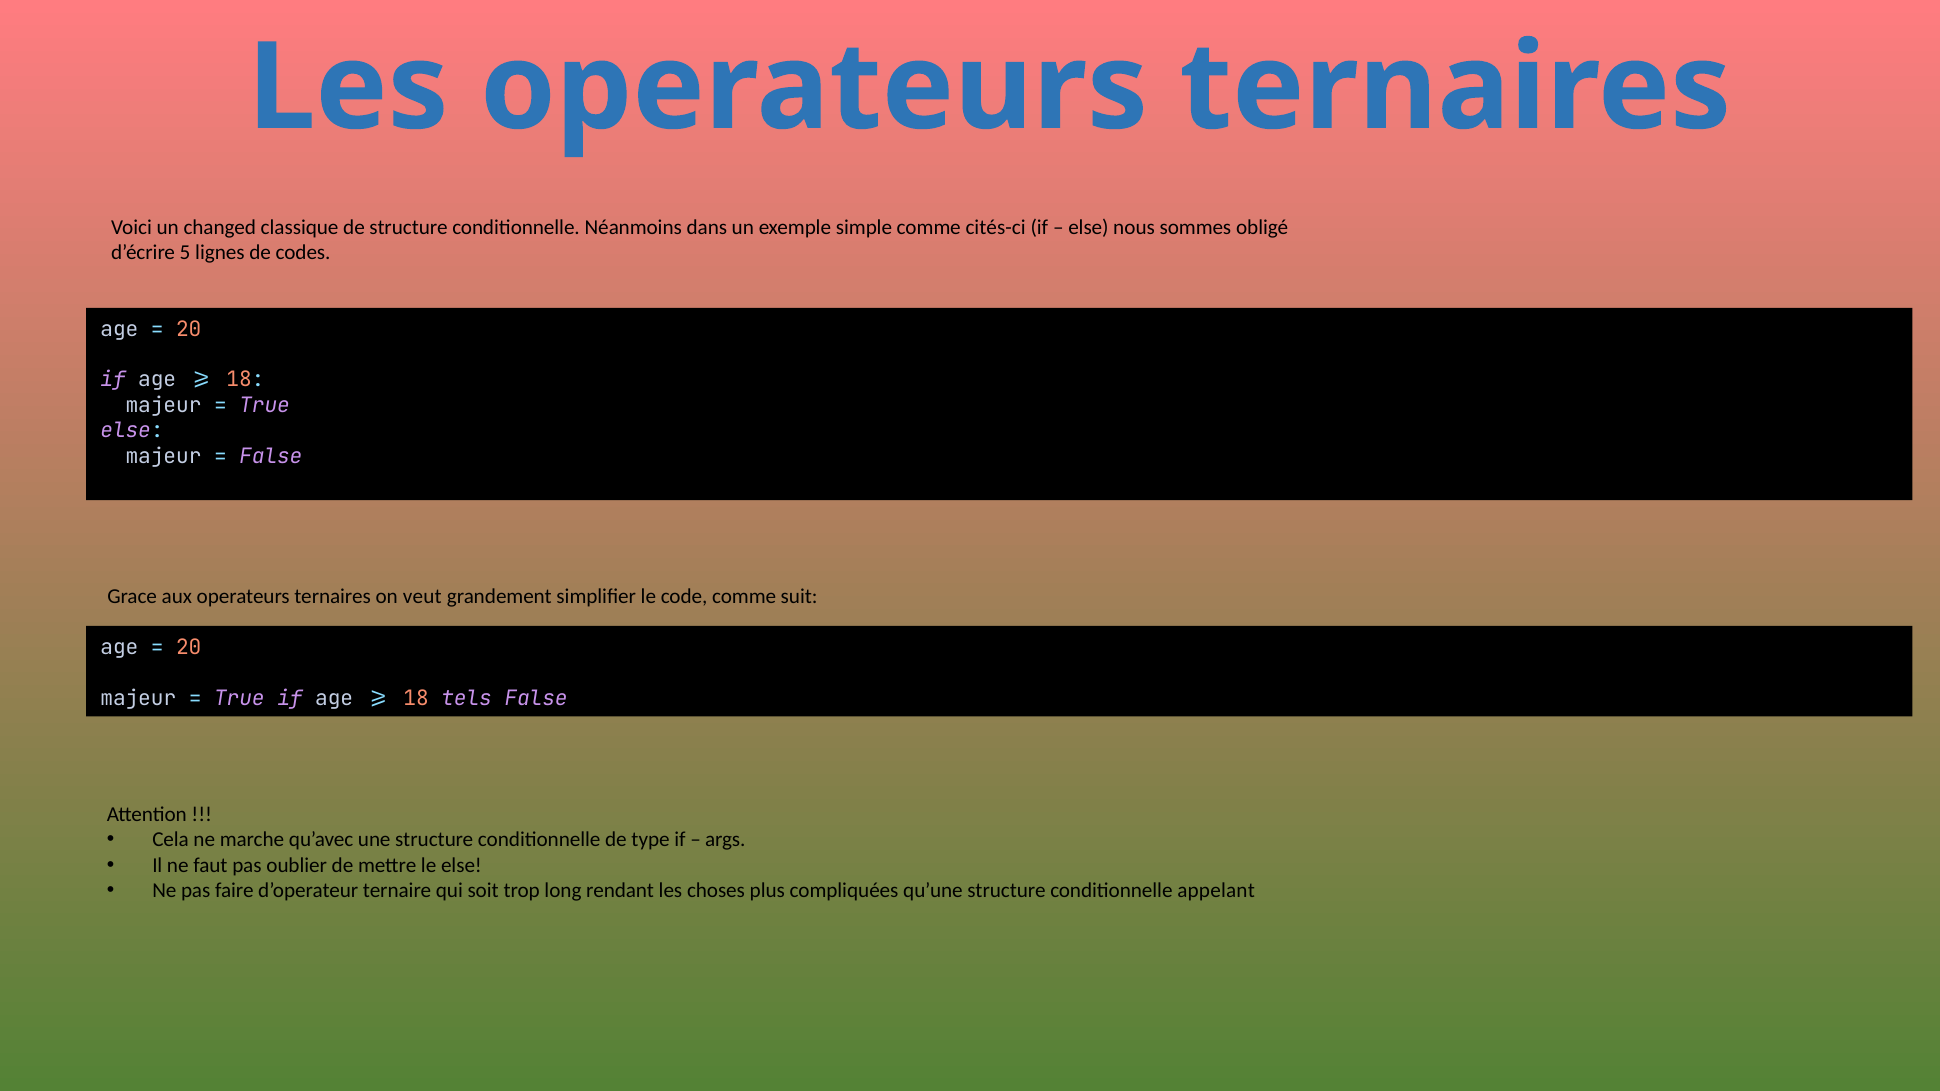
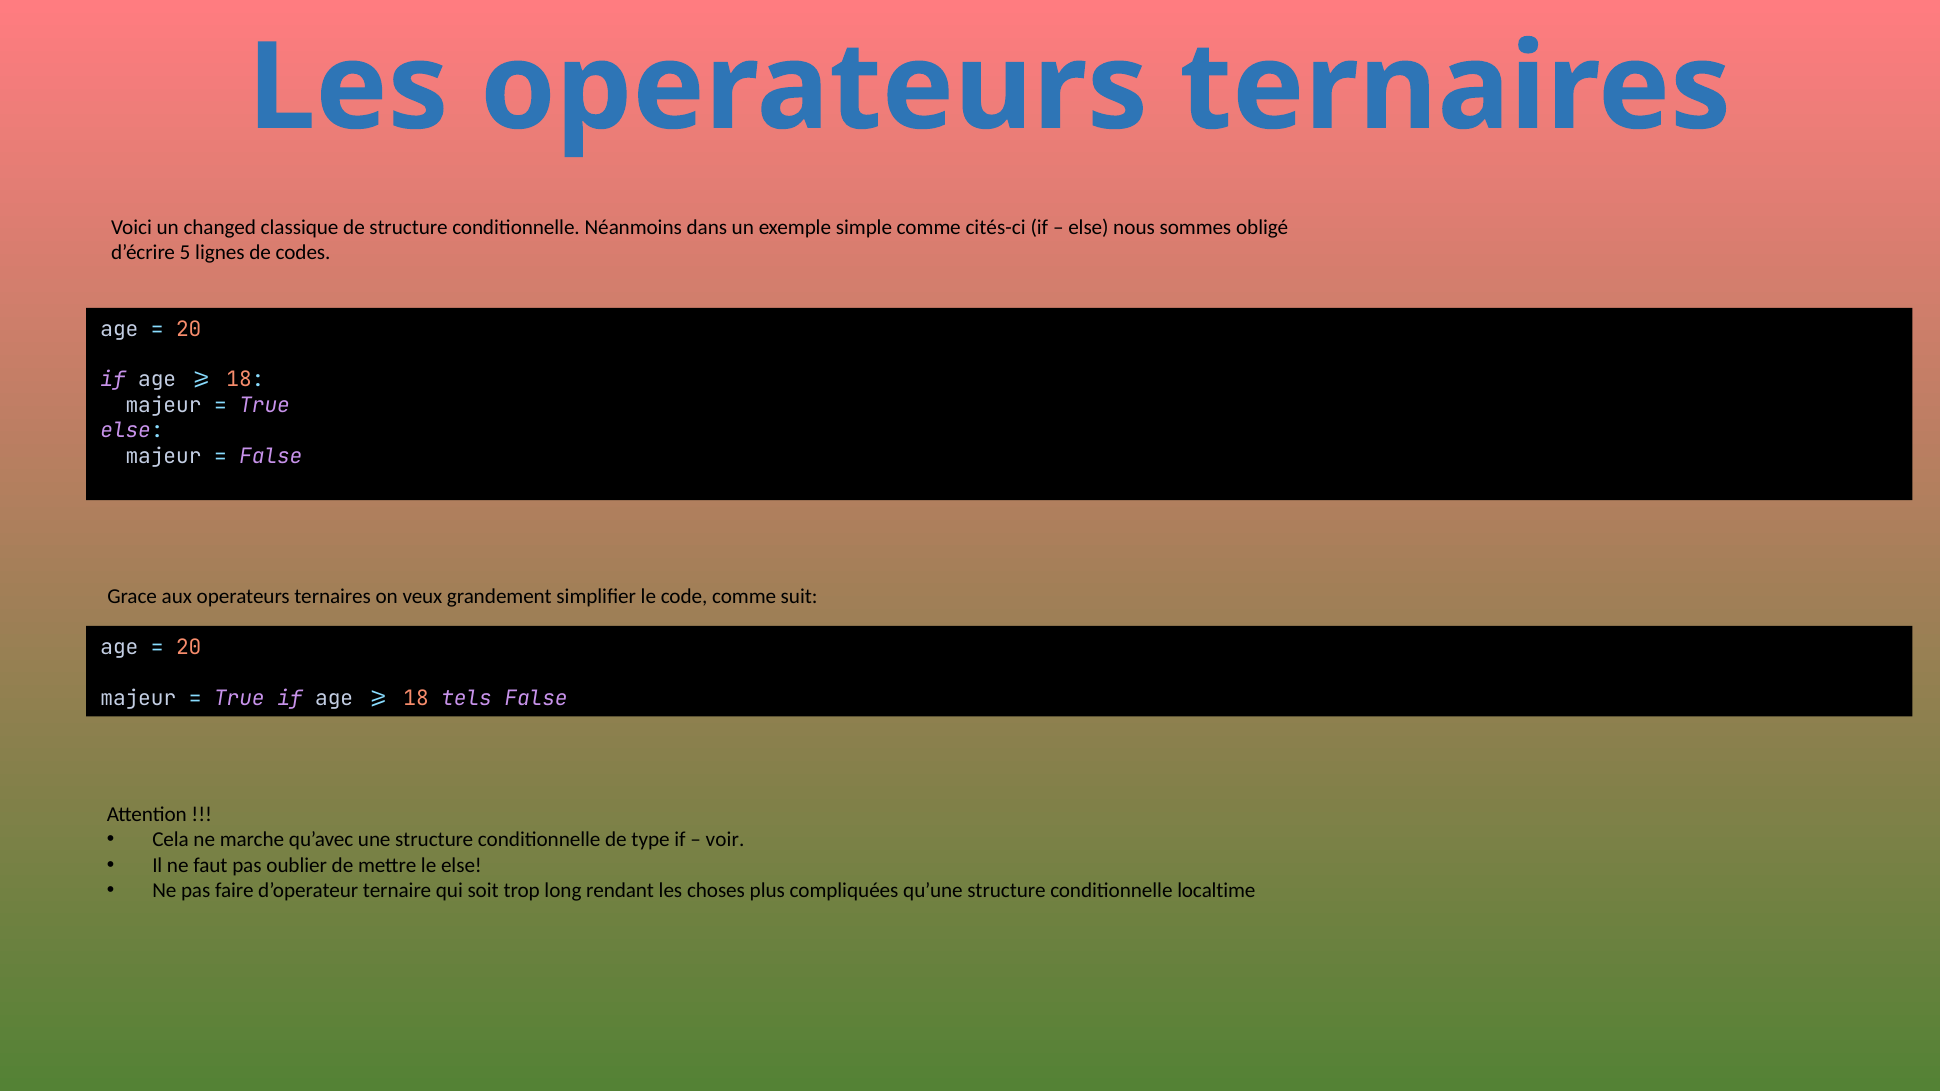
veut: veut -> veux
args: args -> voir
appelant: appelant -> localtime
